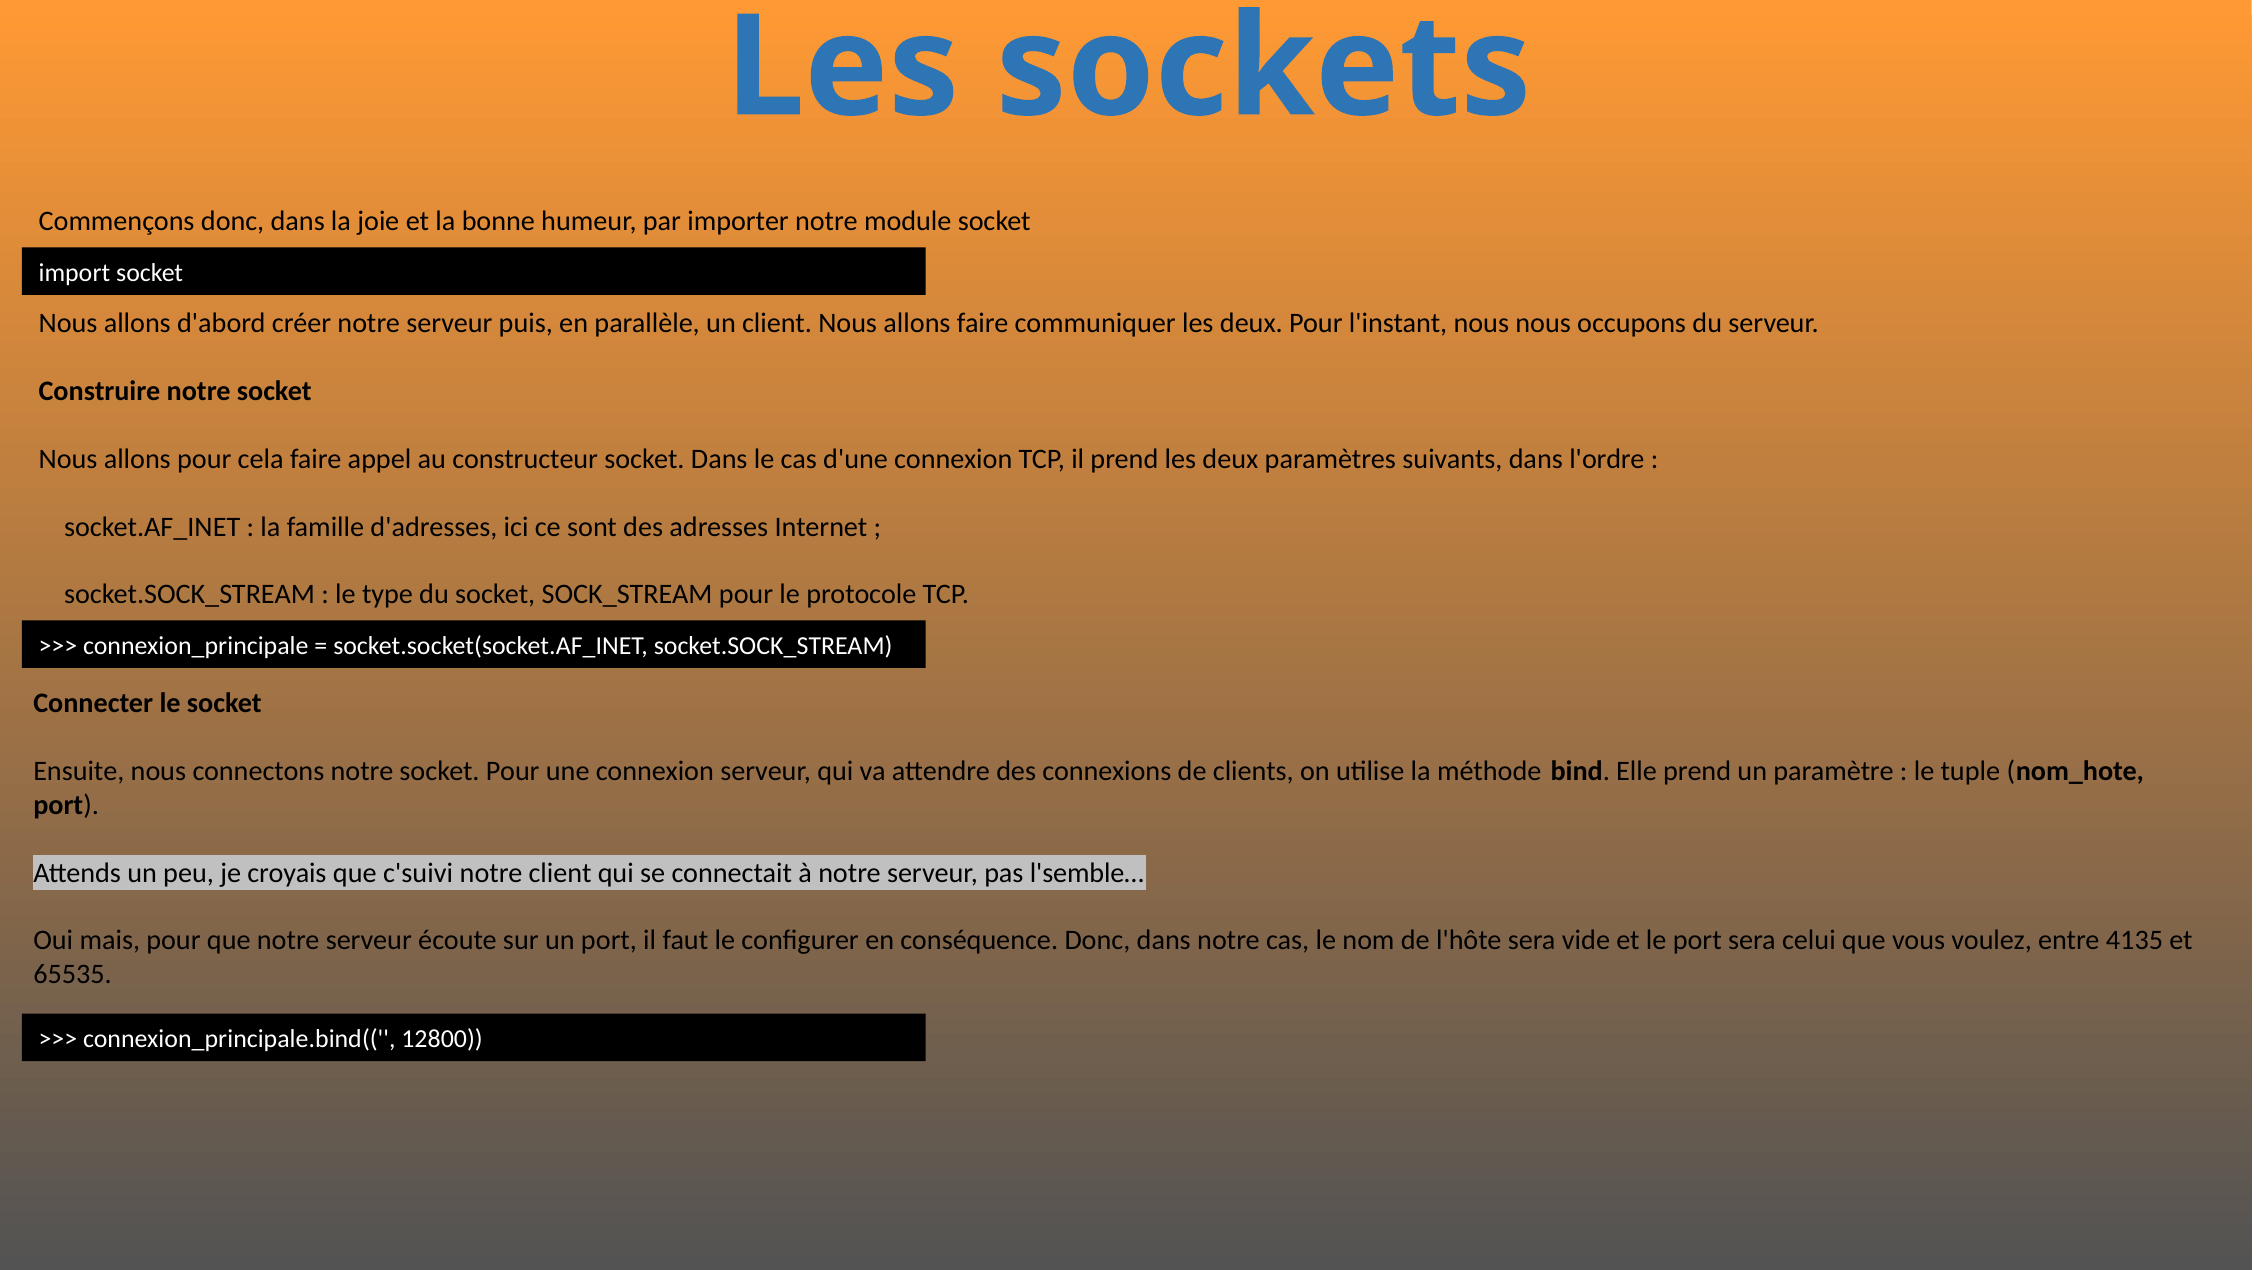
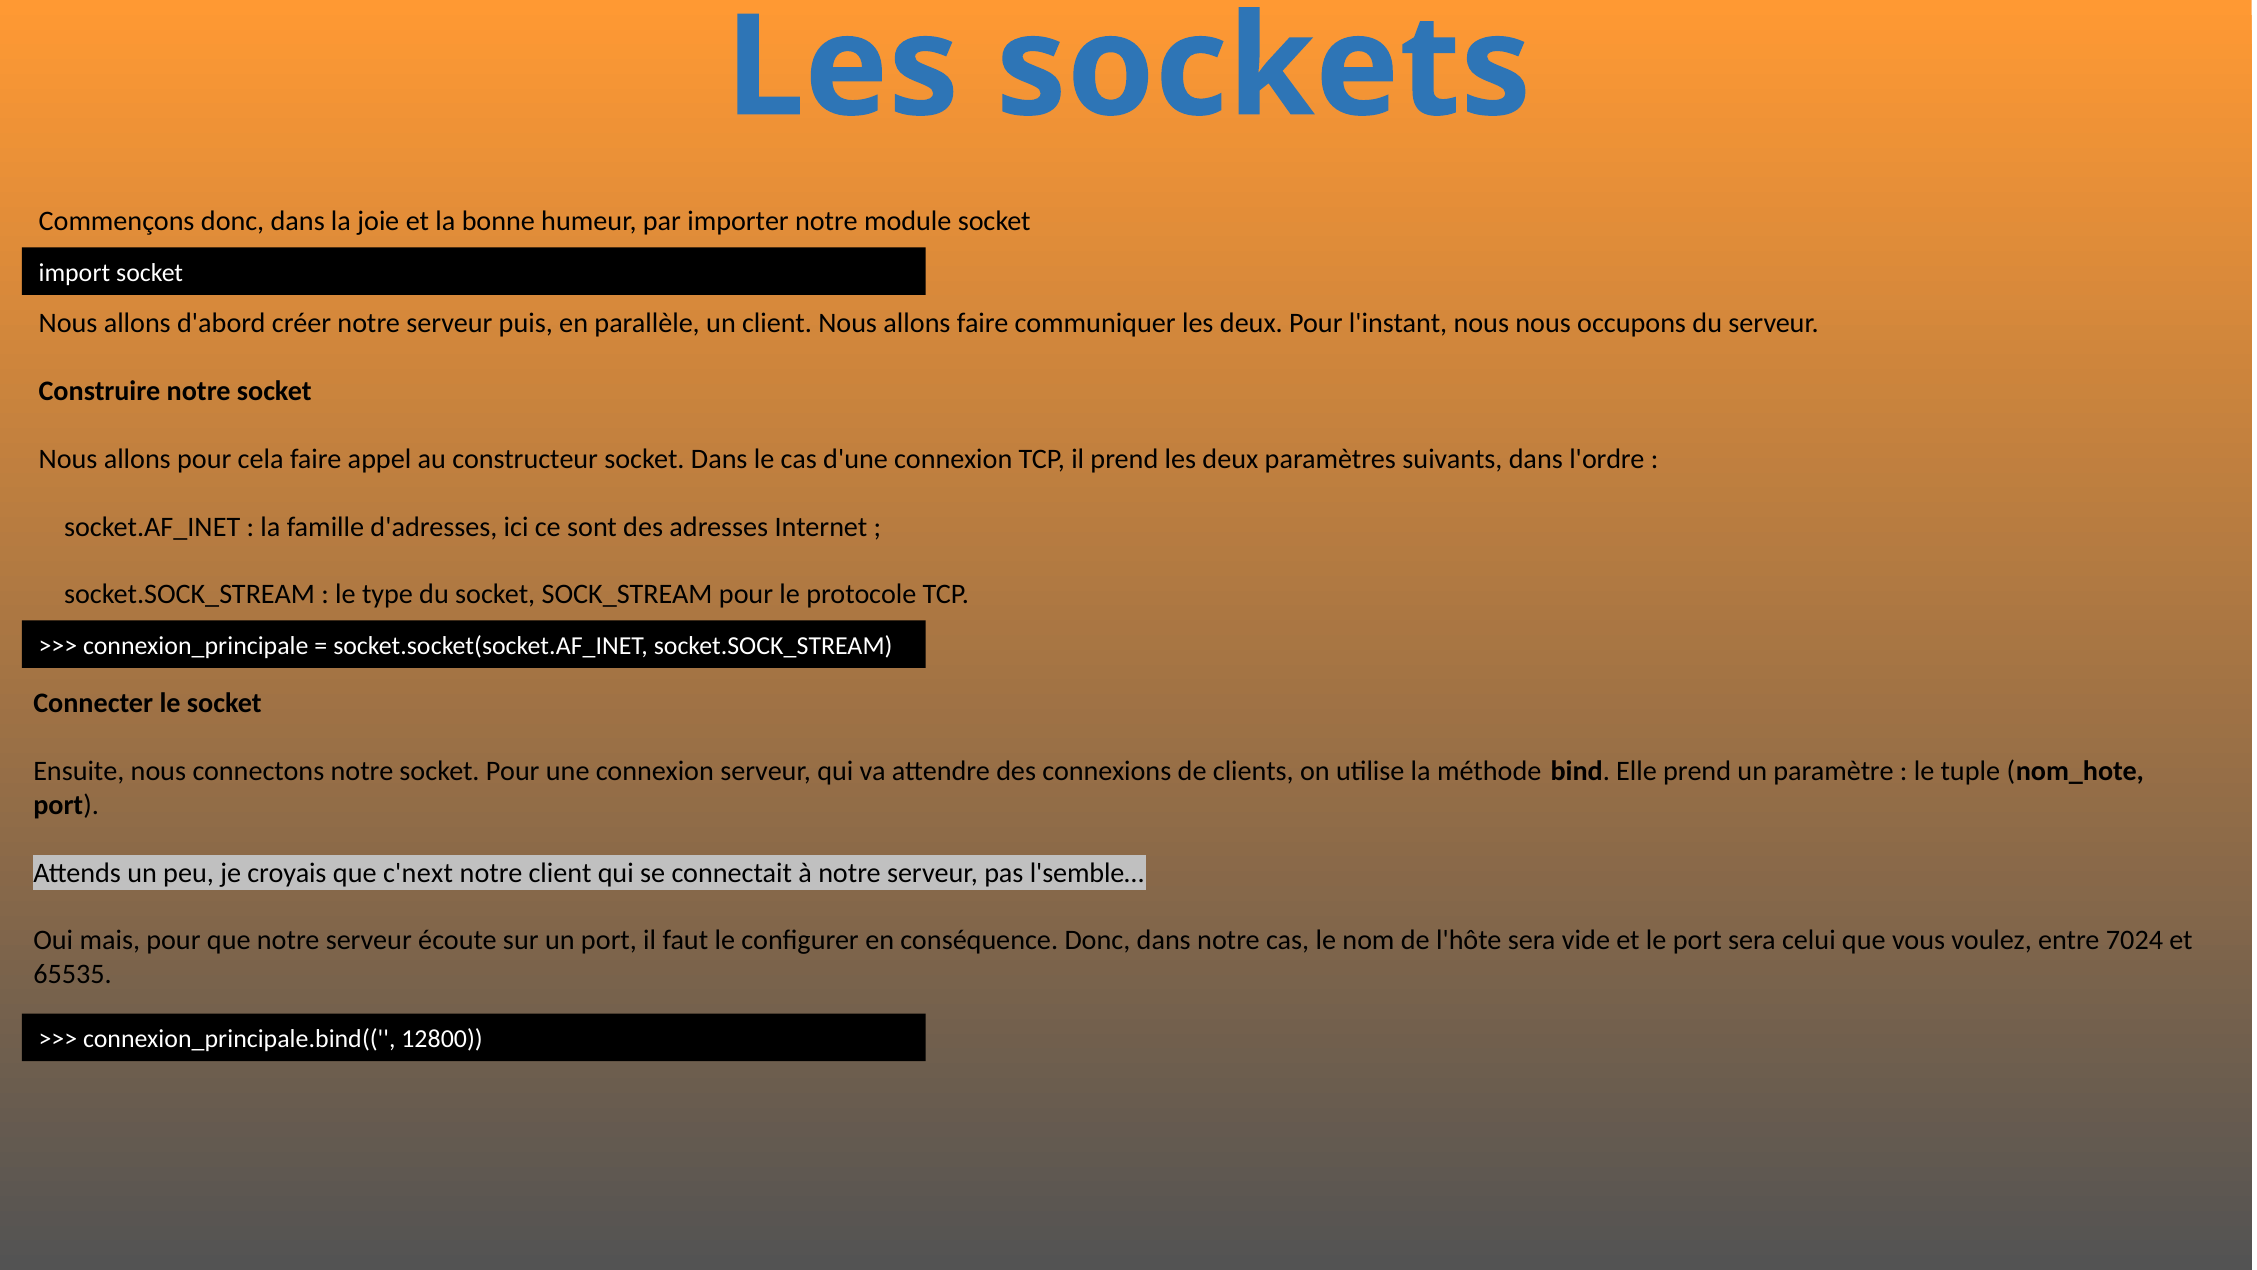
c'suivi: c'suivi -> c'next
4135: 4135 -> 7024
